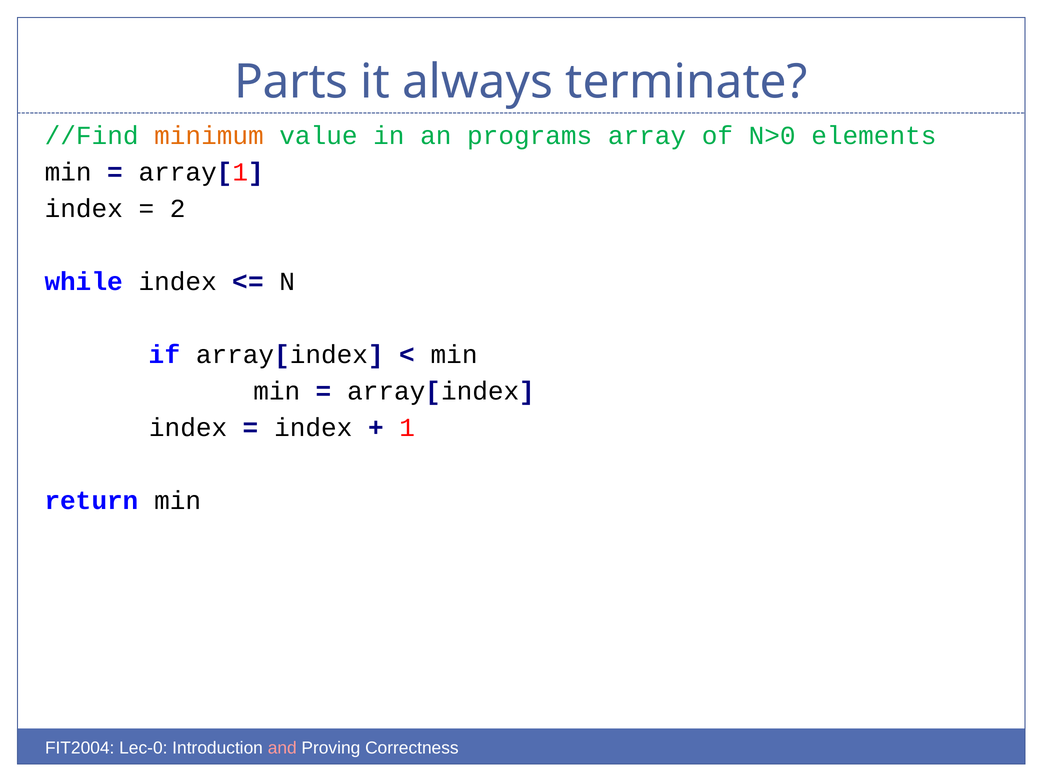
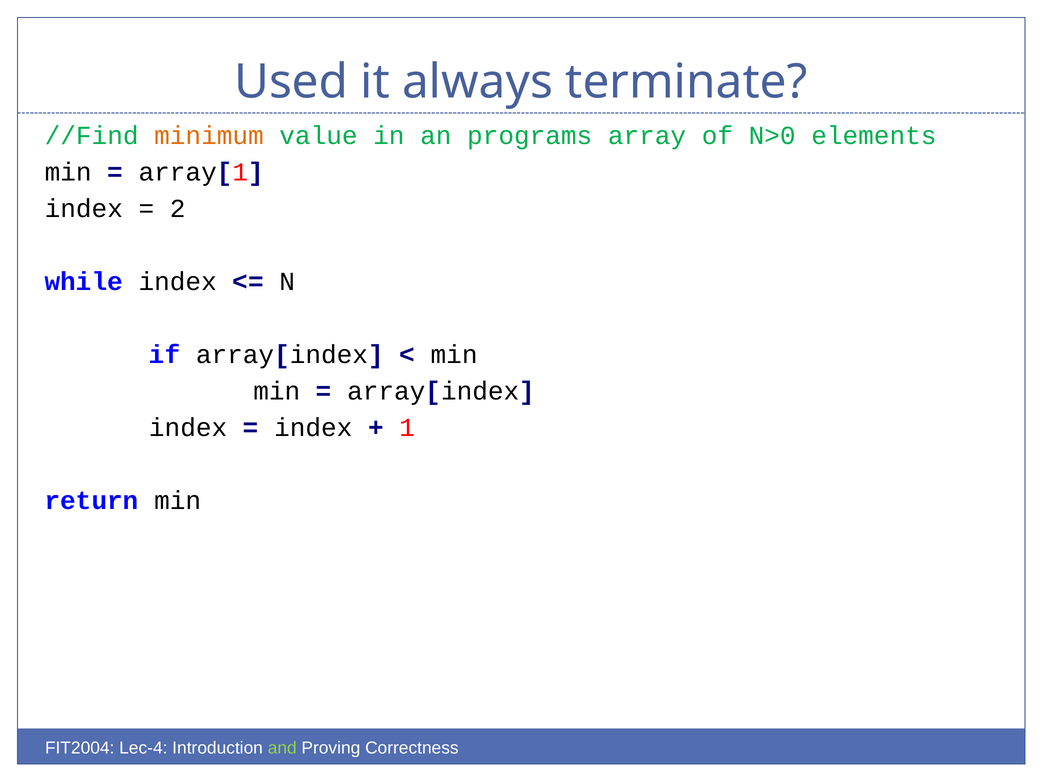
Parts: Parts -> Used
Lec-0: Lec-0 -> Lec-4
and colour: pink -> light green
